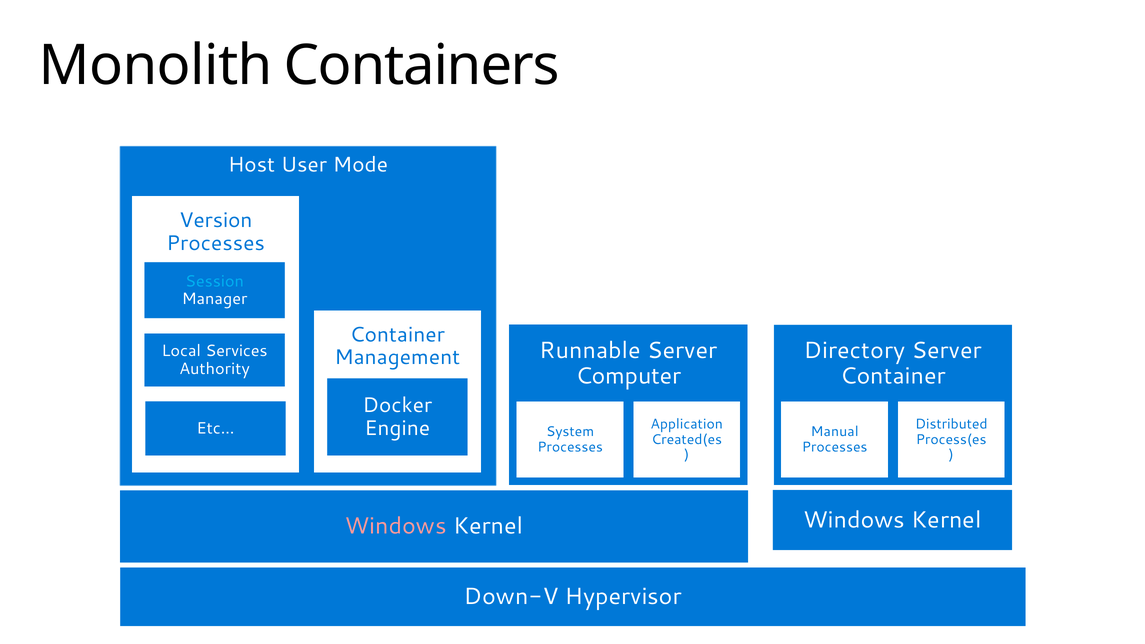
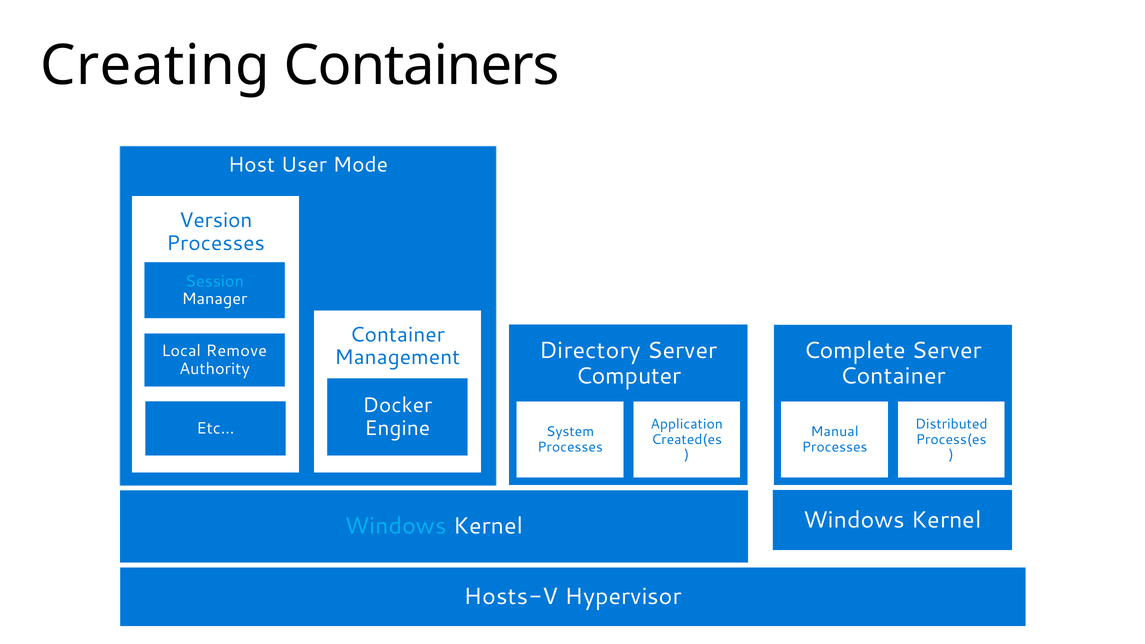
Monolith: Monolith -> Creating
Runnable: Runnable -> Directory
Directory: Directory -> Complete
Services: Services -> Remove
Windows at (396, 526) colour: pink -> light blue
Down-V: Down-V -> Hosts-V
